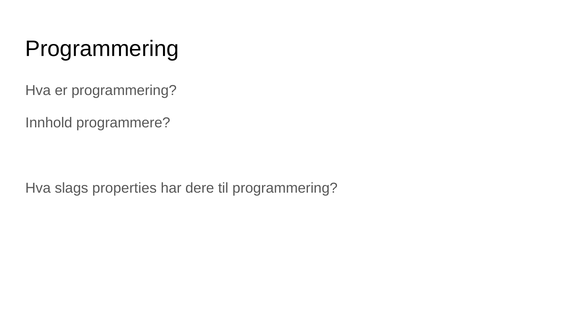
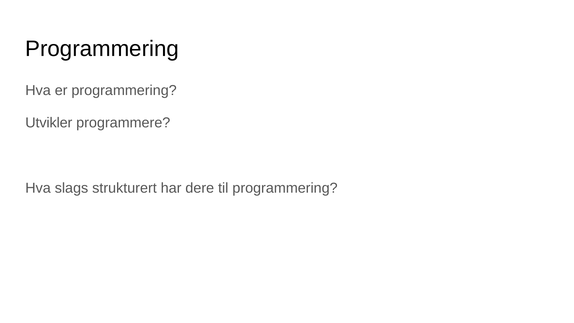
Innhold: Innhold -> Utvikler
properties: properties -> strukturert
